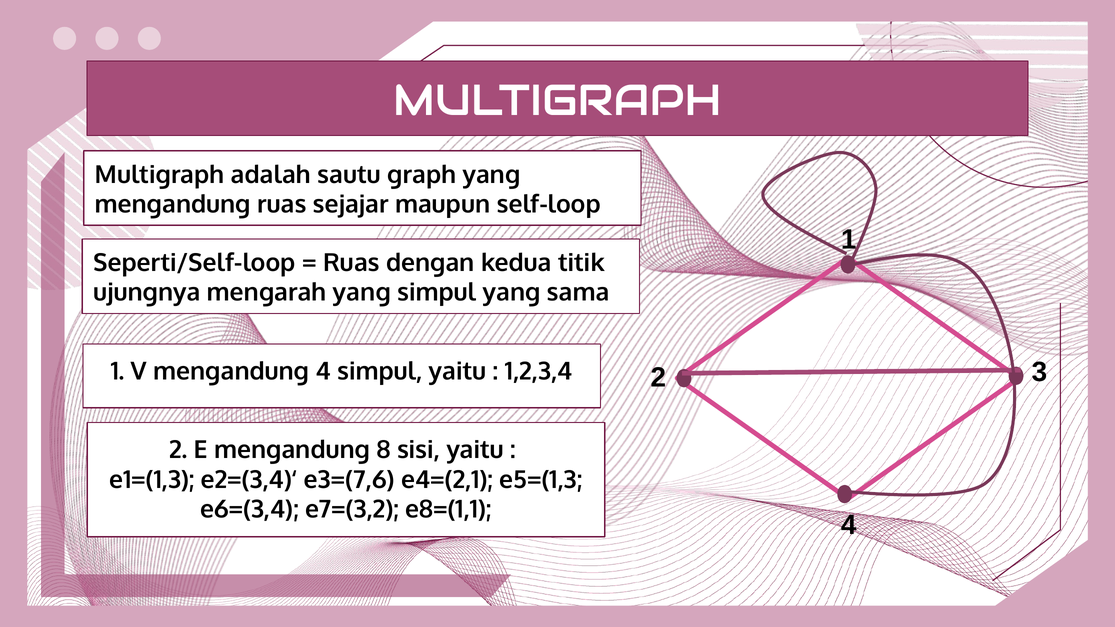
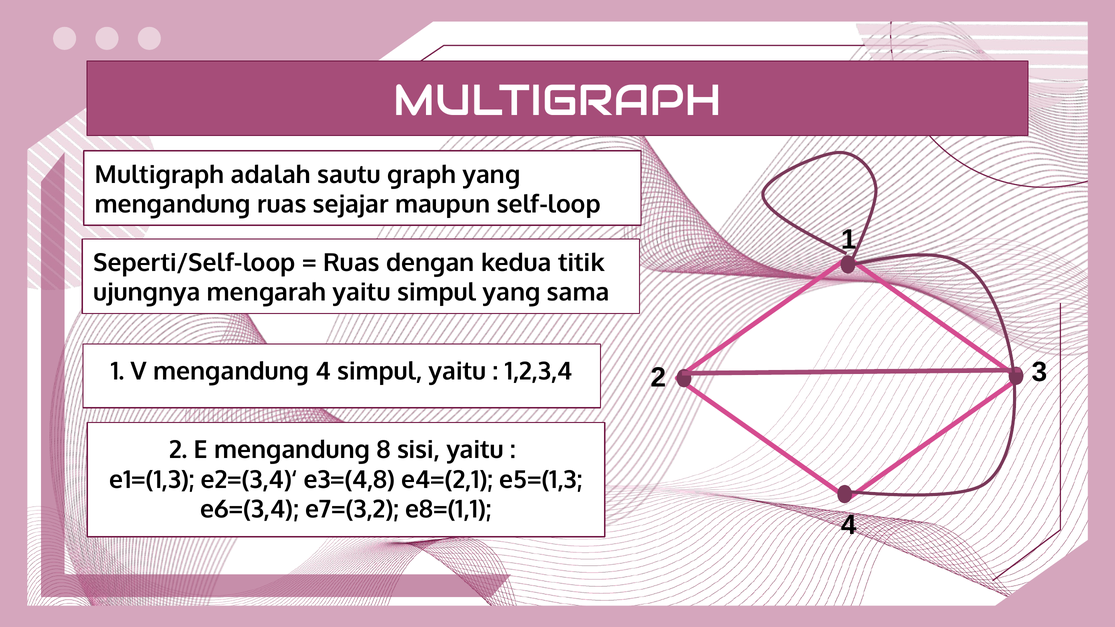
mengarah yang: yang -> yaitu
e3=(7,6: e3=(7,6 -> e3=(4,8
